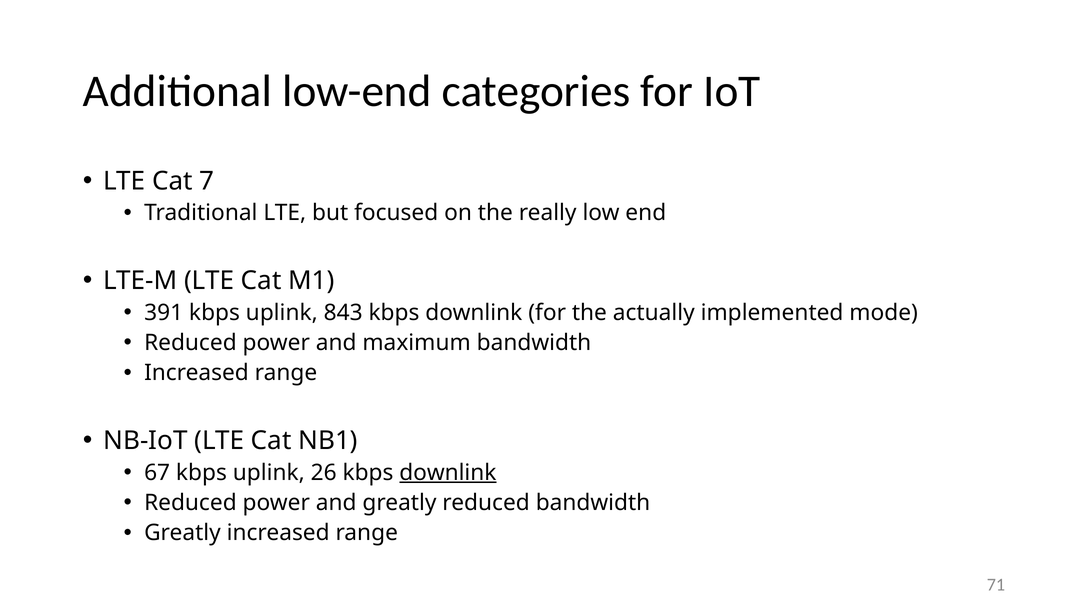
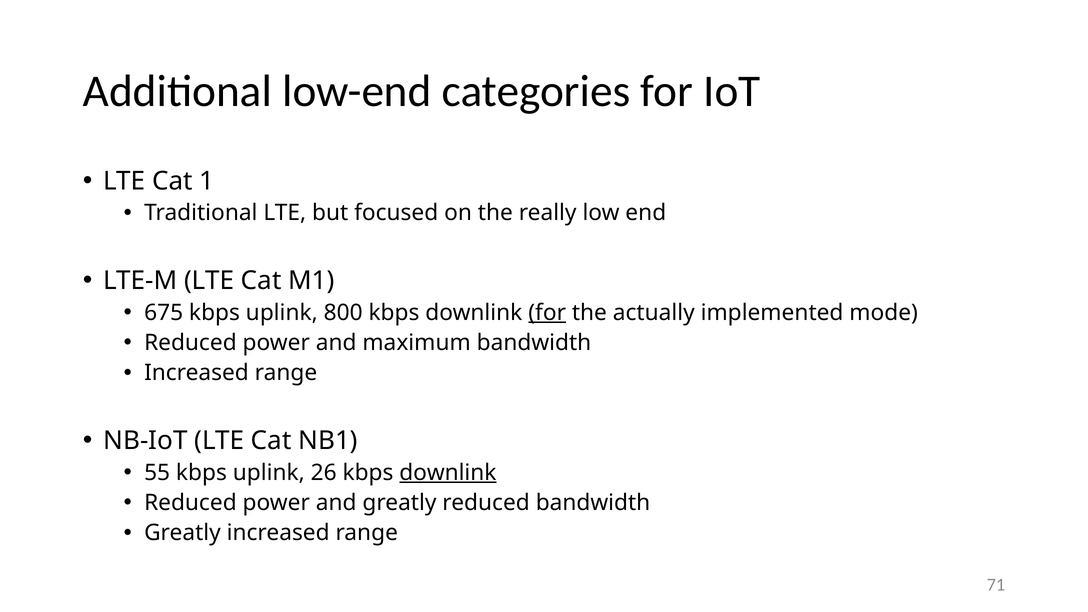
7: 7 -> 1
391: 391 -> 675
843: 843 -> 800
for at (547, 313) underline: none -> present
67: 67 -> 55
